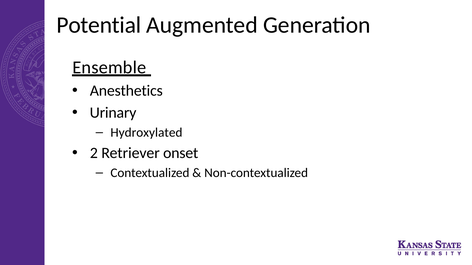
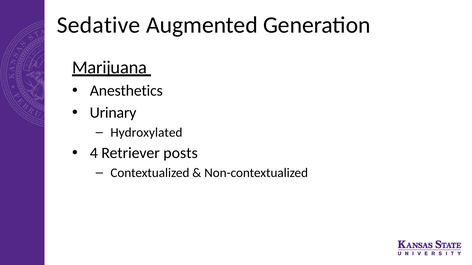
Potential: Potential -> Sedative
Ensemble: Ensemble -> Marijuana
2: 2 -> 4
onset: onset -> posts
